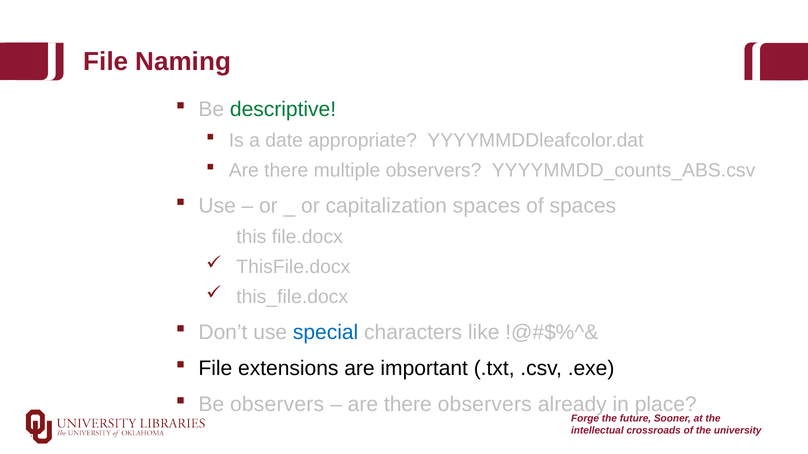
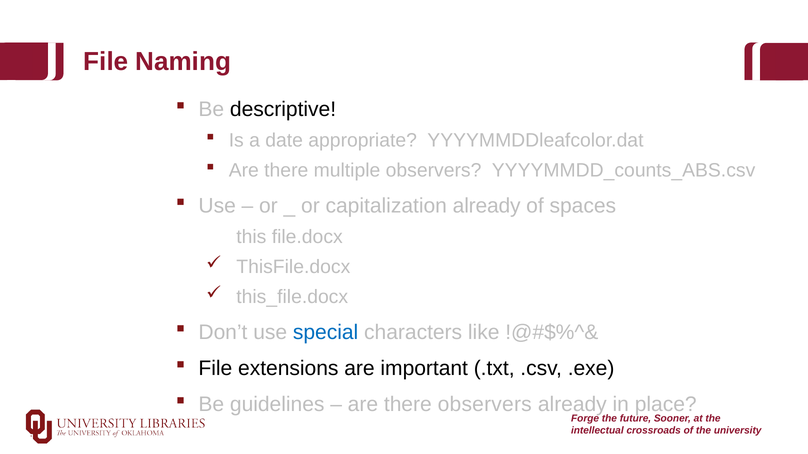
descriptive colour: green -> black
capitalization spaces: spaces -> already
Be observers: observers -> guidelines
